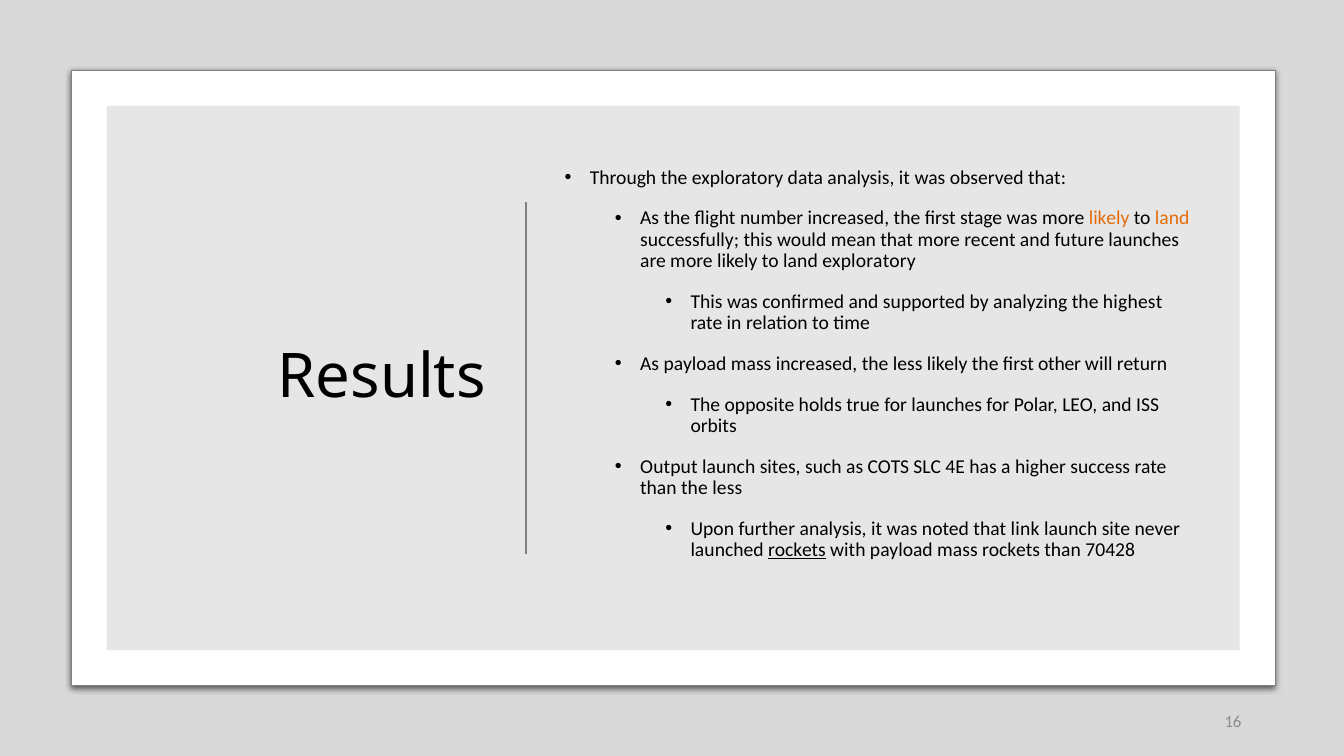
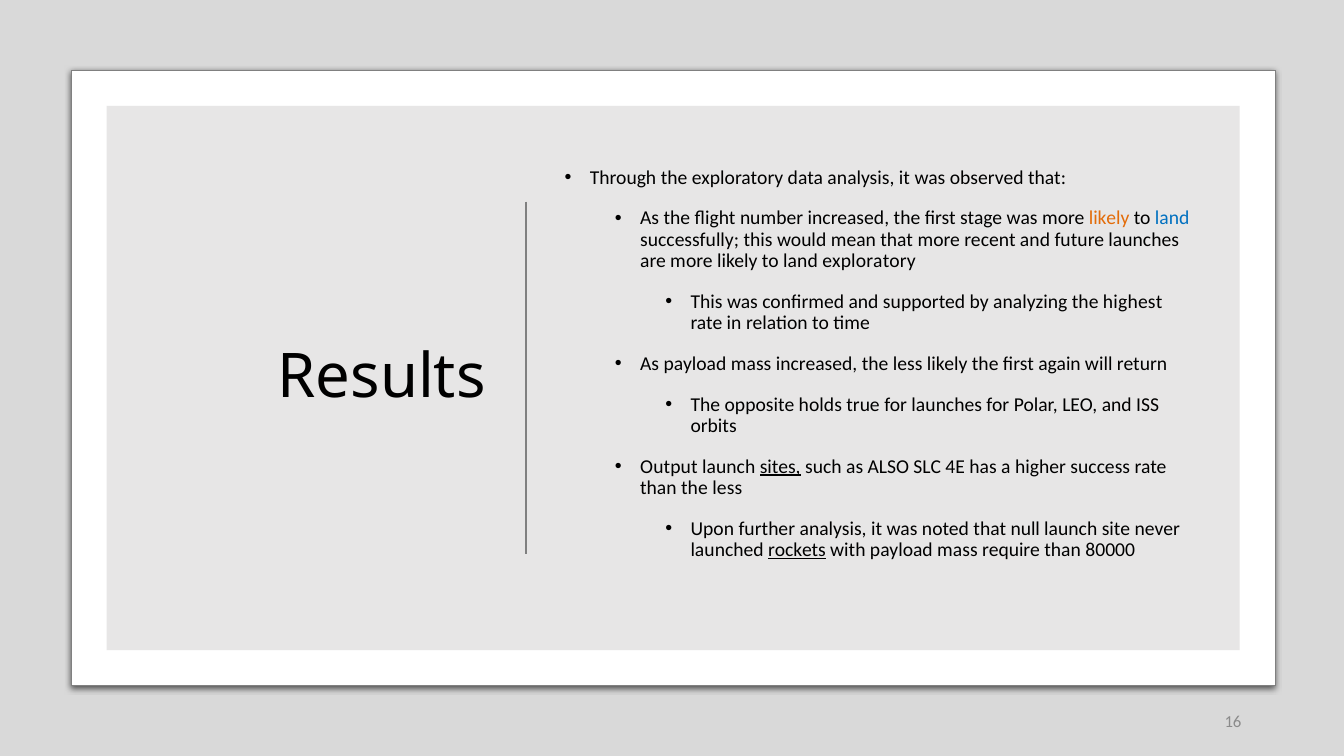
land at (1172, 218) colour: orange -> blue
other: other -> again
sites underline: none -> present
COTS: COTS -> ALSO
link: link -> null
mass rockets: rockets -> require
70428: 70428 -> 80000
